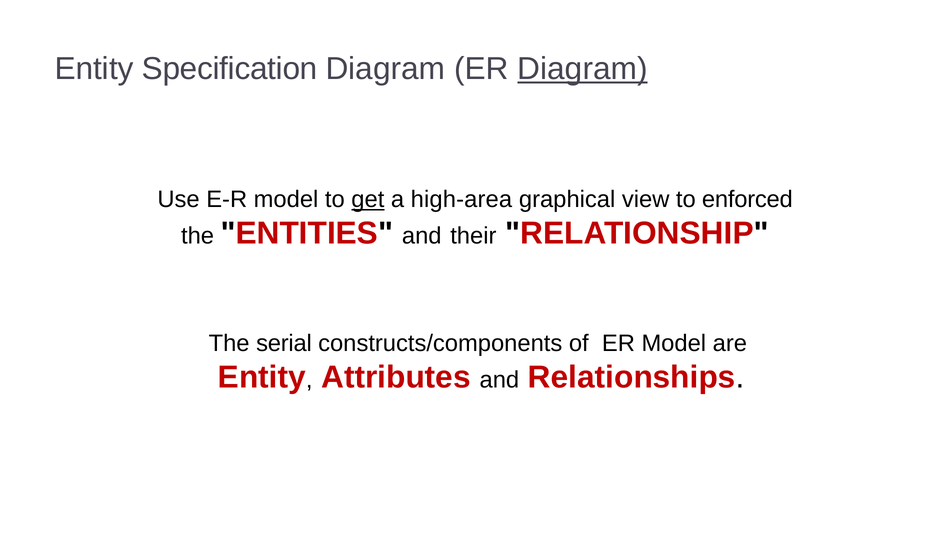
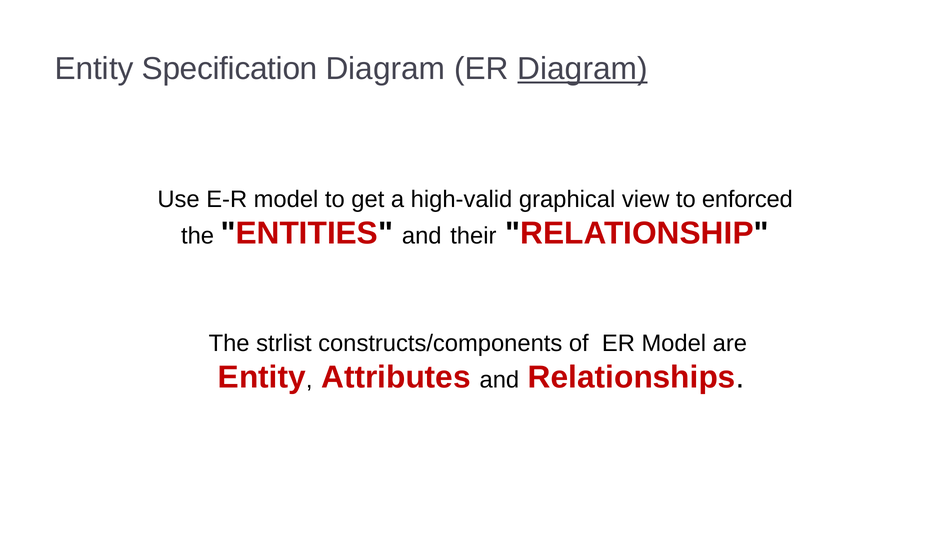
get underline: present -> none
high-area: high-area -> high-valid
serial: serial -> strlist
